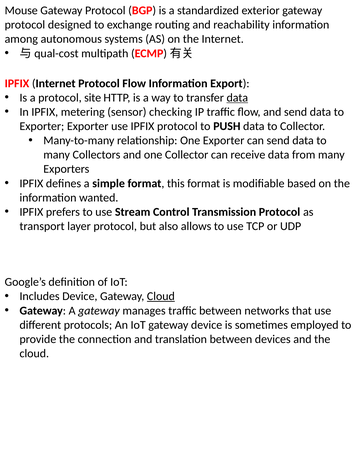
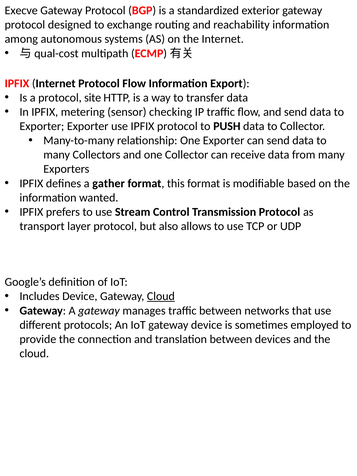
Mouse: Mouse -> Execve
data at (237, 98) underline: present -> none
simple: simple -> gather
